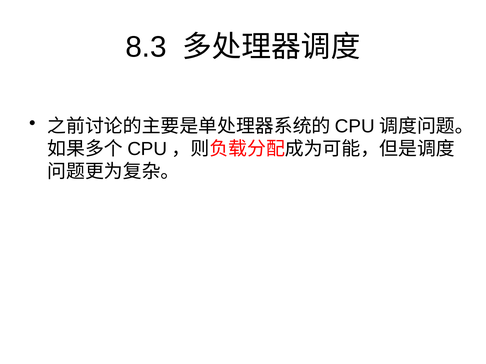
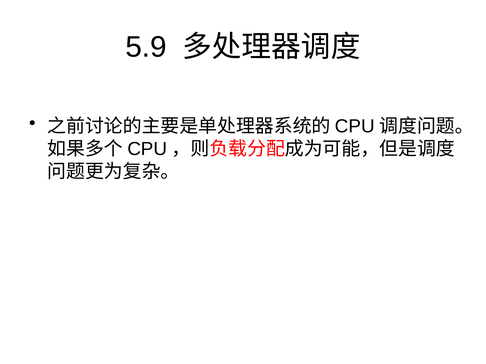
8.3: 8.3 -> 5.9
